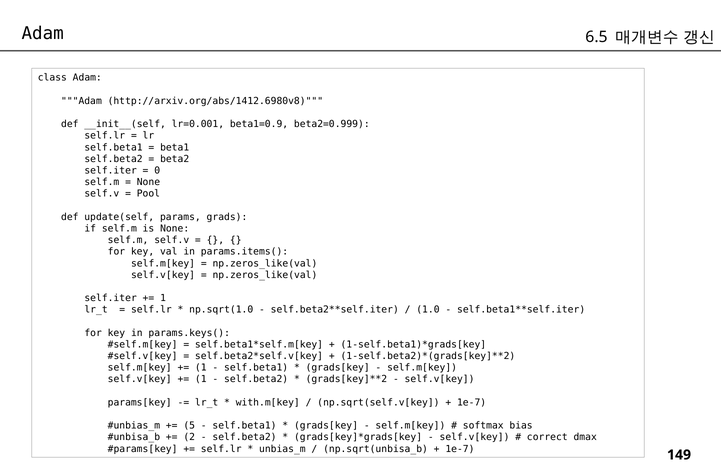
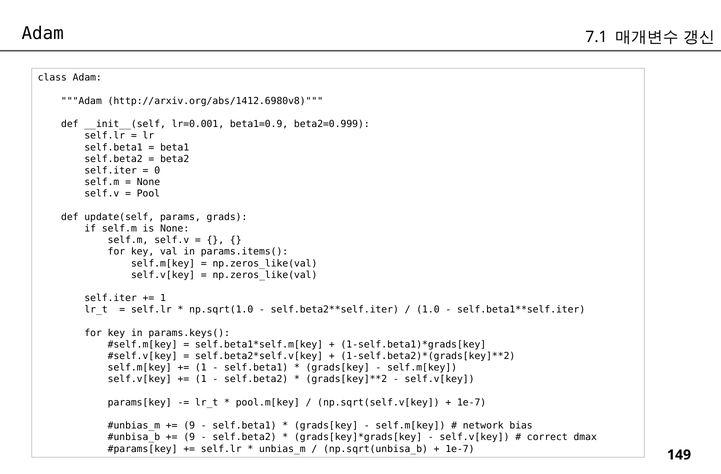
6.5: 6.5 -> 7.1
with.m[key: with.m[key -> pool.m[key
5 at (189, 425): 5 -> 9
softmax: softmax -> network
2 at (189, 437): 2 -> 9
